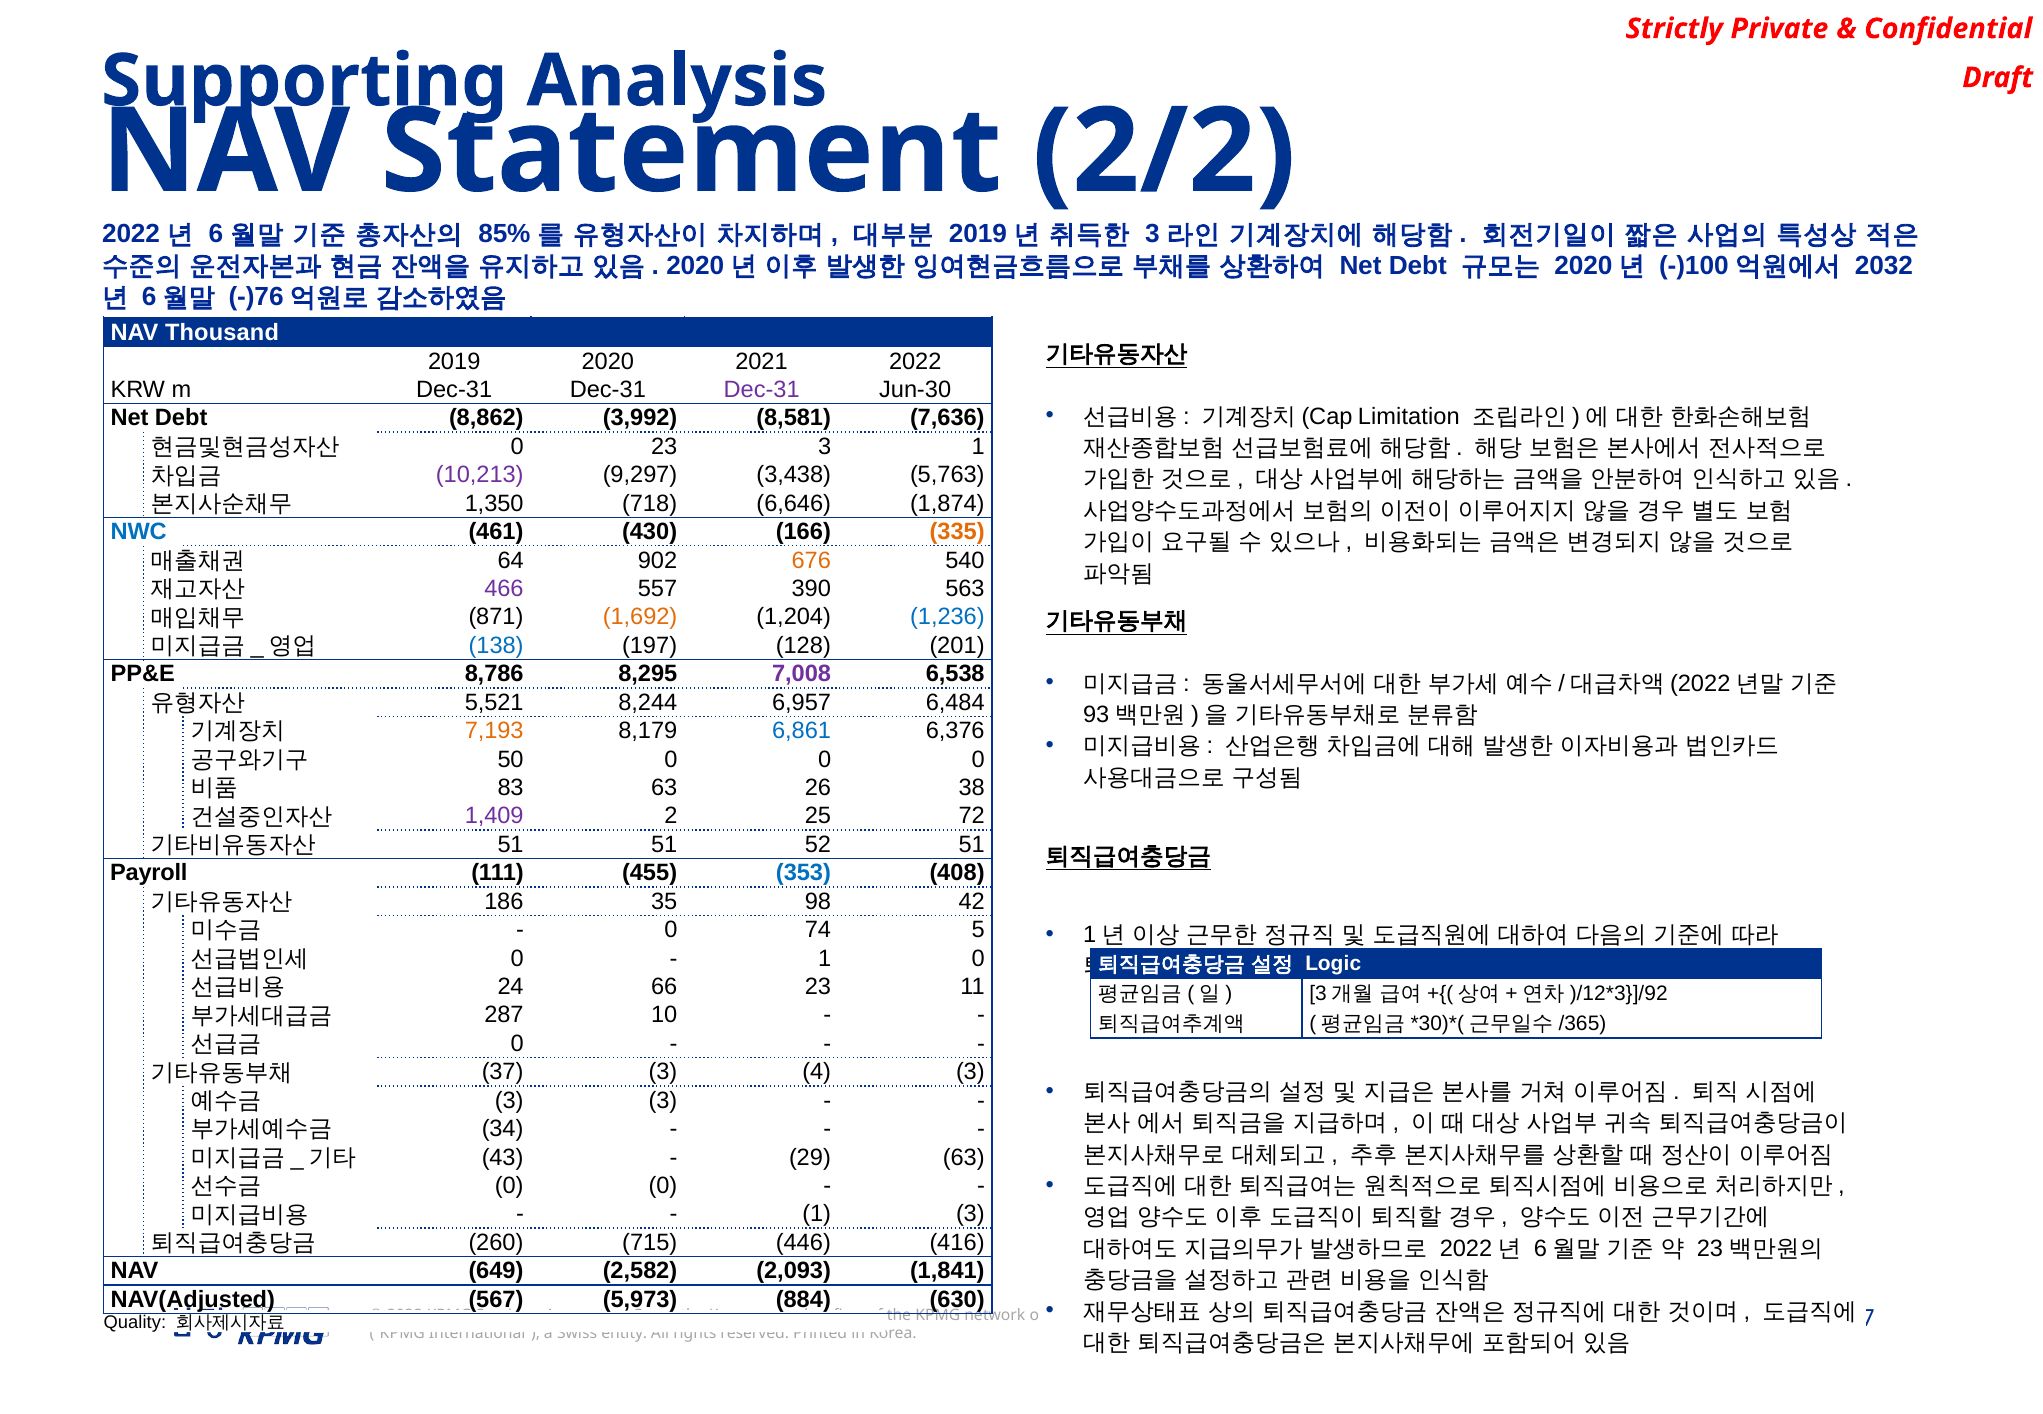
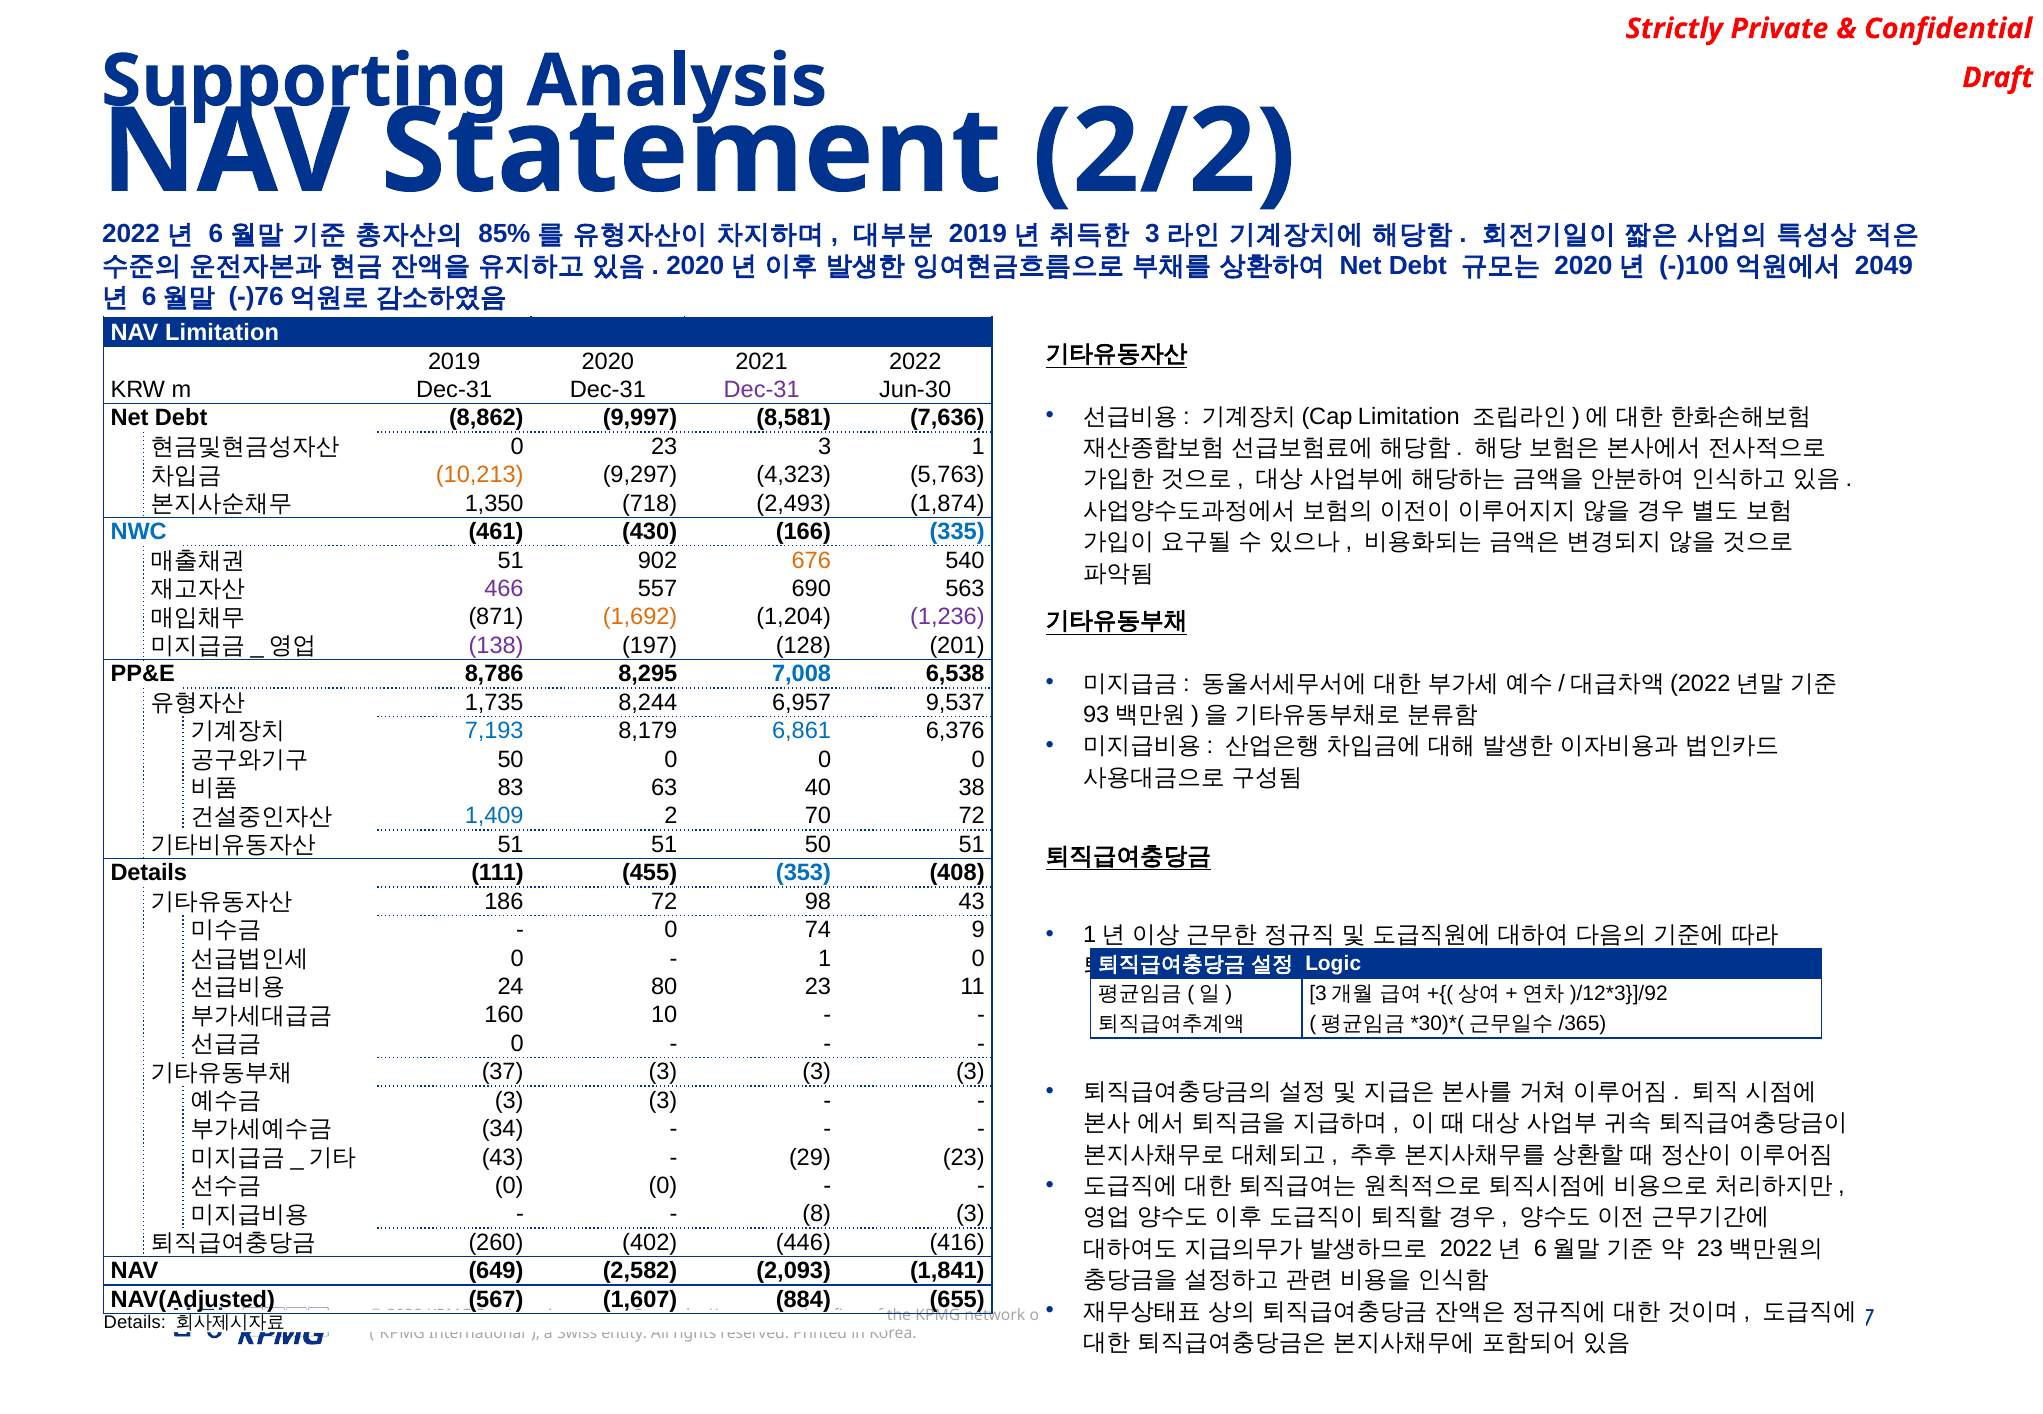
2032: 2032 -> 2049
NAV Thousand: Thousand -> Limitation
3,992: 3,992 -> 9,997
10,213 colour: purple -> orange
3,438: 3,438 -> 4,323
6,646: 6,646 -> 2,493
335 colour: orange -> blue
64 at (511, 560): 64 -> 51
390: 390 -> 690
1,236 colour: blue -> purple
138 colour: blue -> purple
7,008 colour: purple -> blue
5,521: 5,521 -> 1,735
6,484: 6,484 -> 9,537
7,193 colour: orange -> blue
26: 26 -> 40
1,409 colour: purple -> blue
25: 25 -> 70
51 52: 52 -> 50
Payroll at (149, 873): Payroll -> Details
186 35: 35 -> 72
98 42: 42 -> 43
5: 5 -> 9
66: 66 -> 80
287: 287 -> 160
37 3 4: 4 -> 3
29 63: 63 -> 23
1 at (817, 1215): 1 -> 8
715: 715 -> 402
5,973: 5,973 -> 1,607
630: 630 -> 655
Quality at (135, 1323): Quality -> Details
